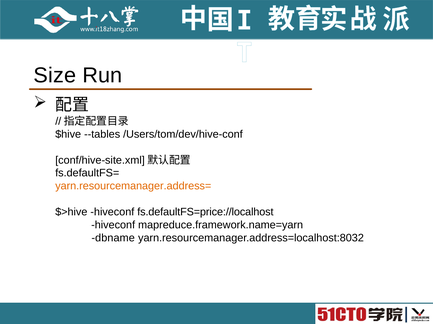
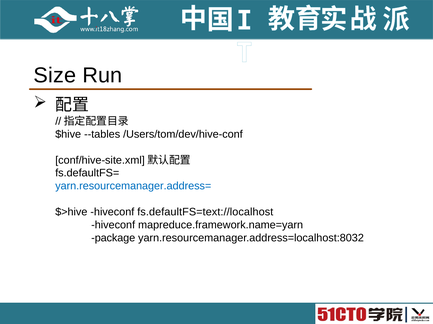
yarn.resourcemanager.address= colour: orange -> blue
fs.defaultFS=price://localhost: fs.defaultFS=price://localhost -> fs.defaultFS=text://localhost
dbname: dbname -> package
